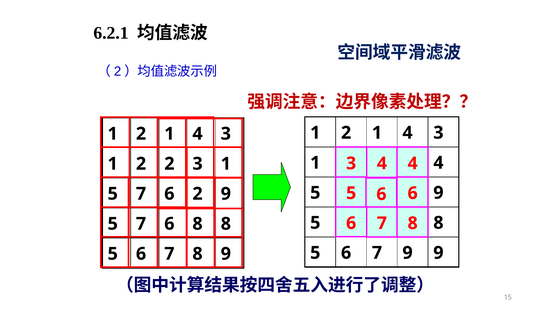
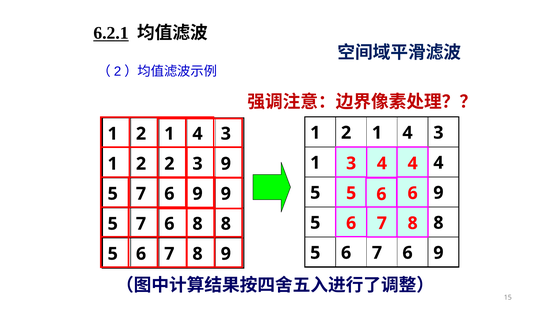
6.2.1 underline: none -> present
1 at (226, 164): 1 -> 9
2 at (198, 194): 2 -> 9
6 7 9: 9 -> 6
